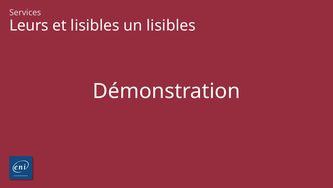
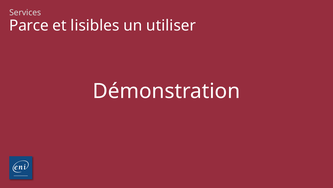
Leurs: Leurs -> Parce
un lisibles: lisibles -> utiliser
